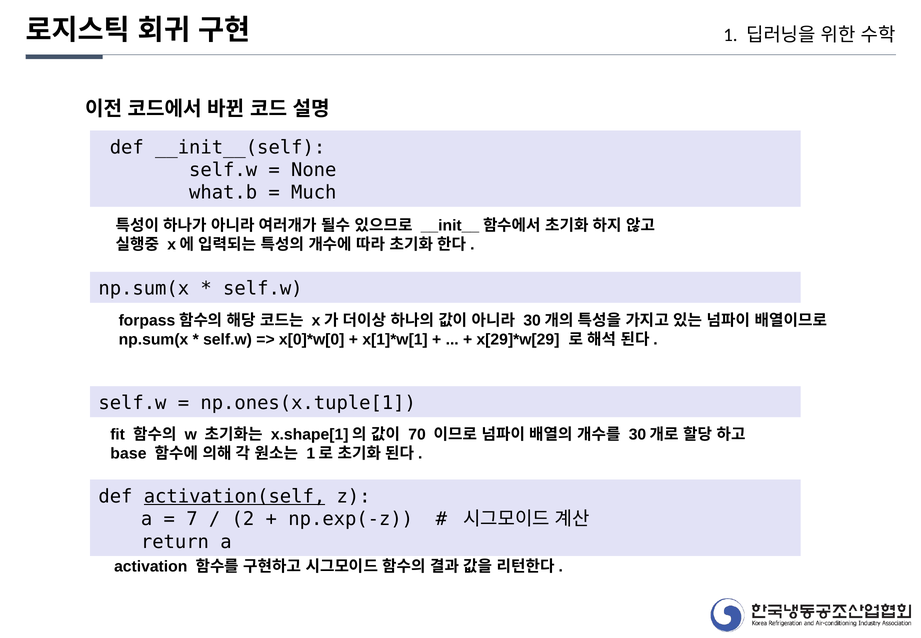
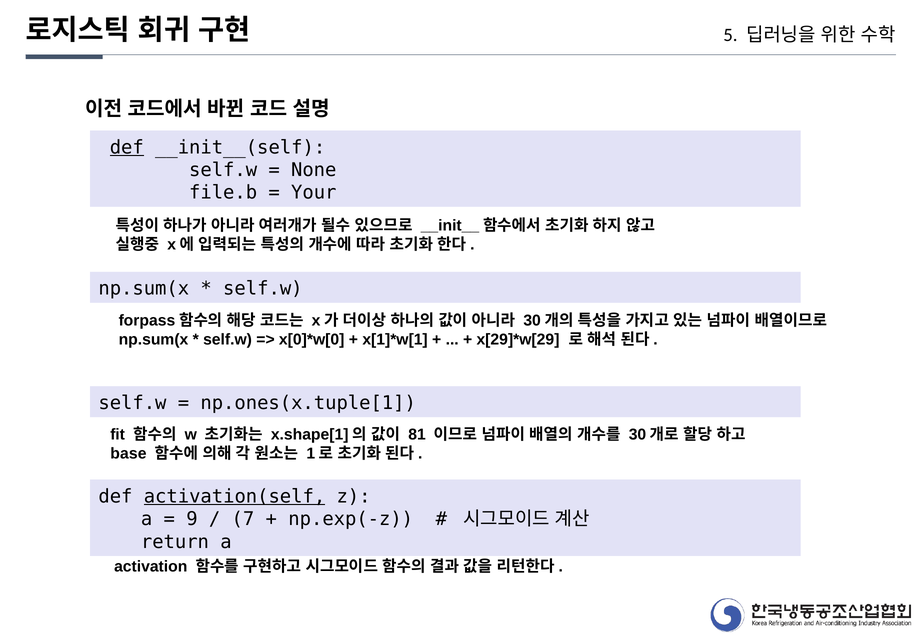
1: 1 -> 5
def at (127, 147) underline: none -> present
what.b: what.b -> file.b
Much: Much -> Your
70: 70 -> 81
7: 7 -> 9
2: 2 -> 7
